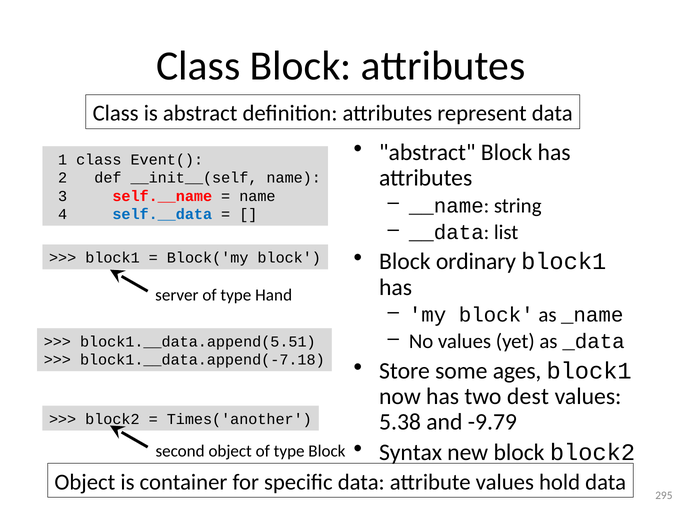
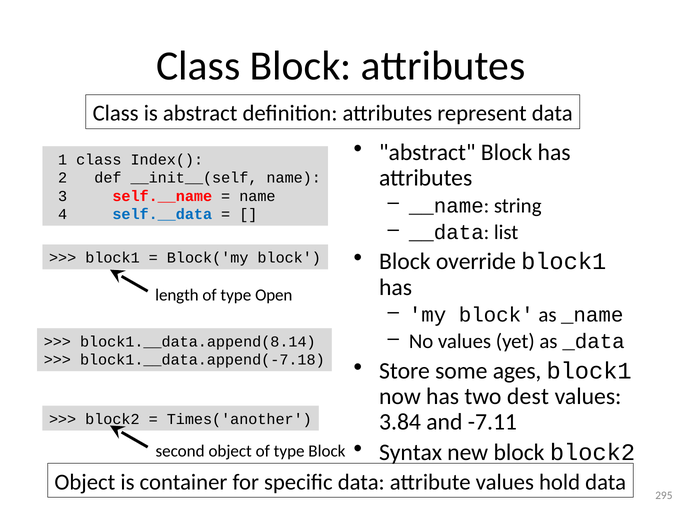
Event(: Event( -> Index(
ordinary: ordinary -> override
server: server -> length
Hand: Hand -> Open
block1.__data.append(5.51: block1.__data.append(5.51 -> block1.__data.append(8.14
5.38: 5.38 -> 3.84
-9.79: -9.79 -> -7.11
